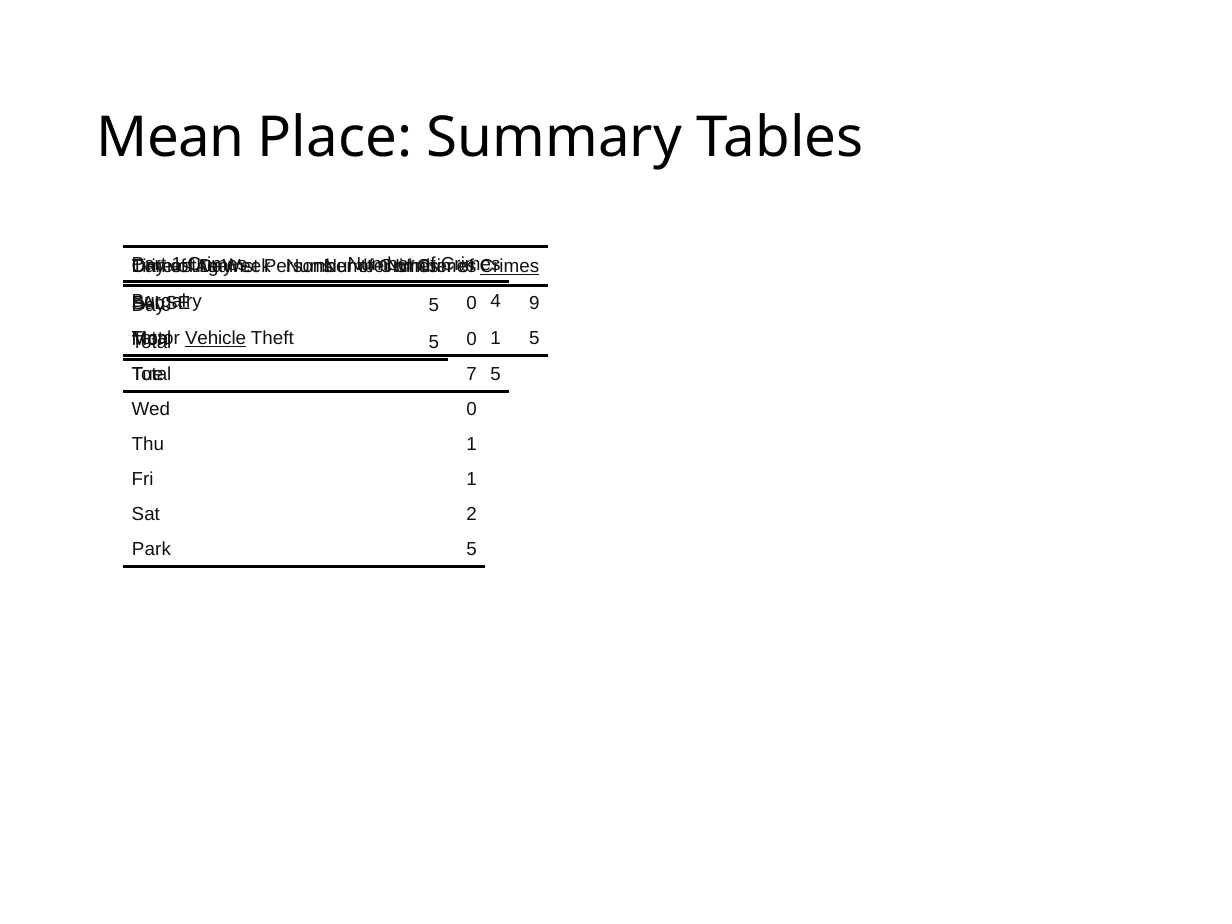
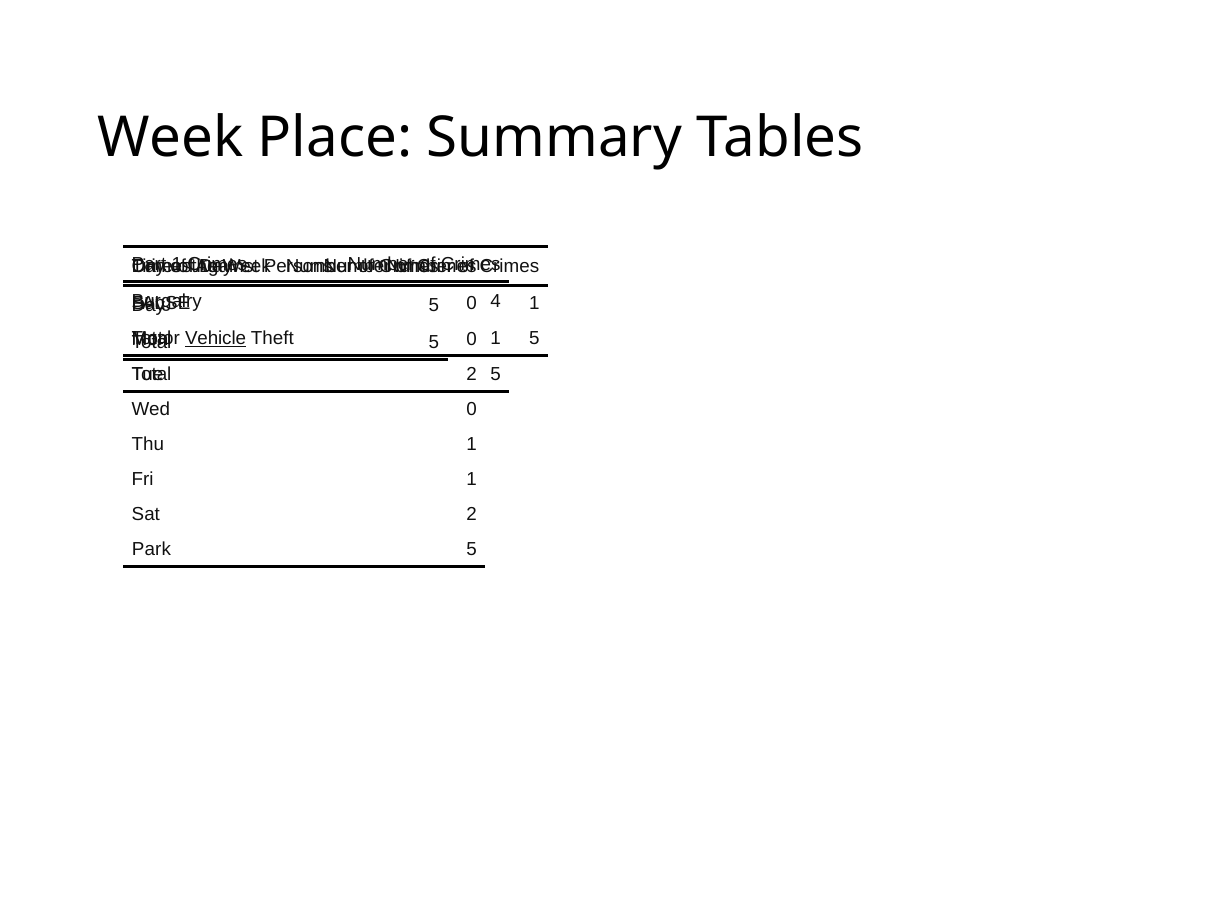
Mean at (170, 138): Mean -> Week
Crimes at (509, 266) underline: present -> none
9 at (534, 303): 9 -> 1
7 at (471, 374): 7 -> 2
